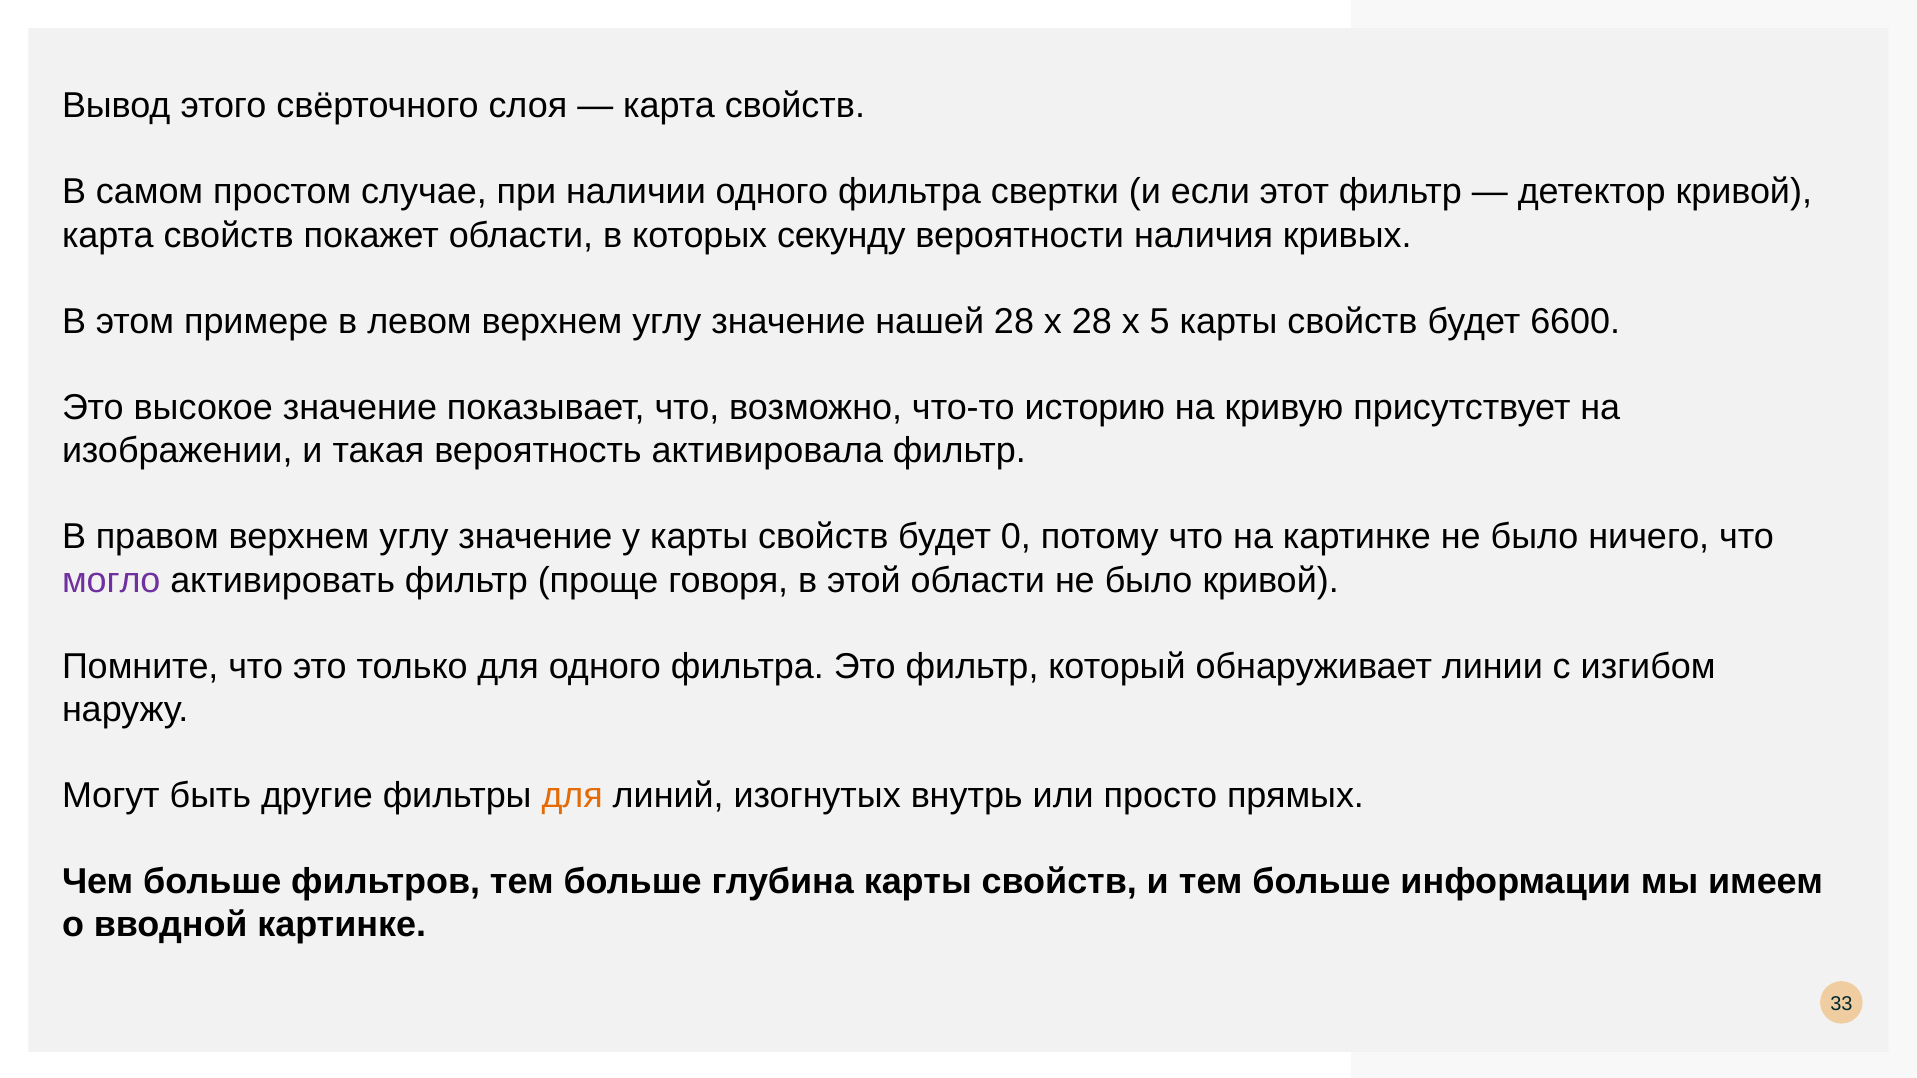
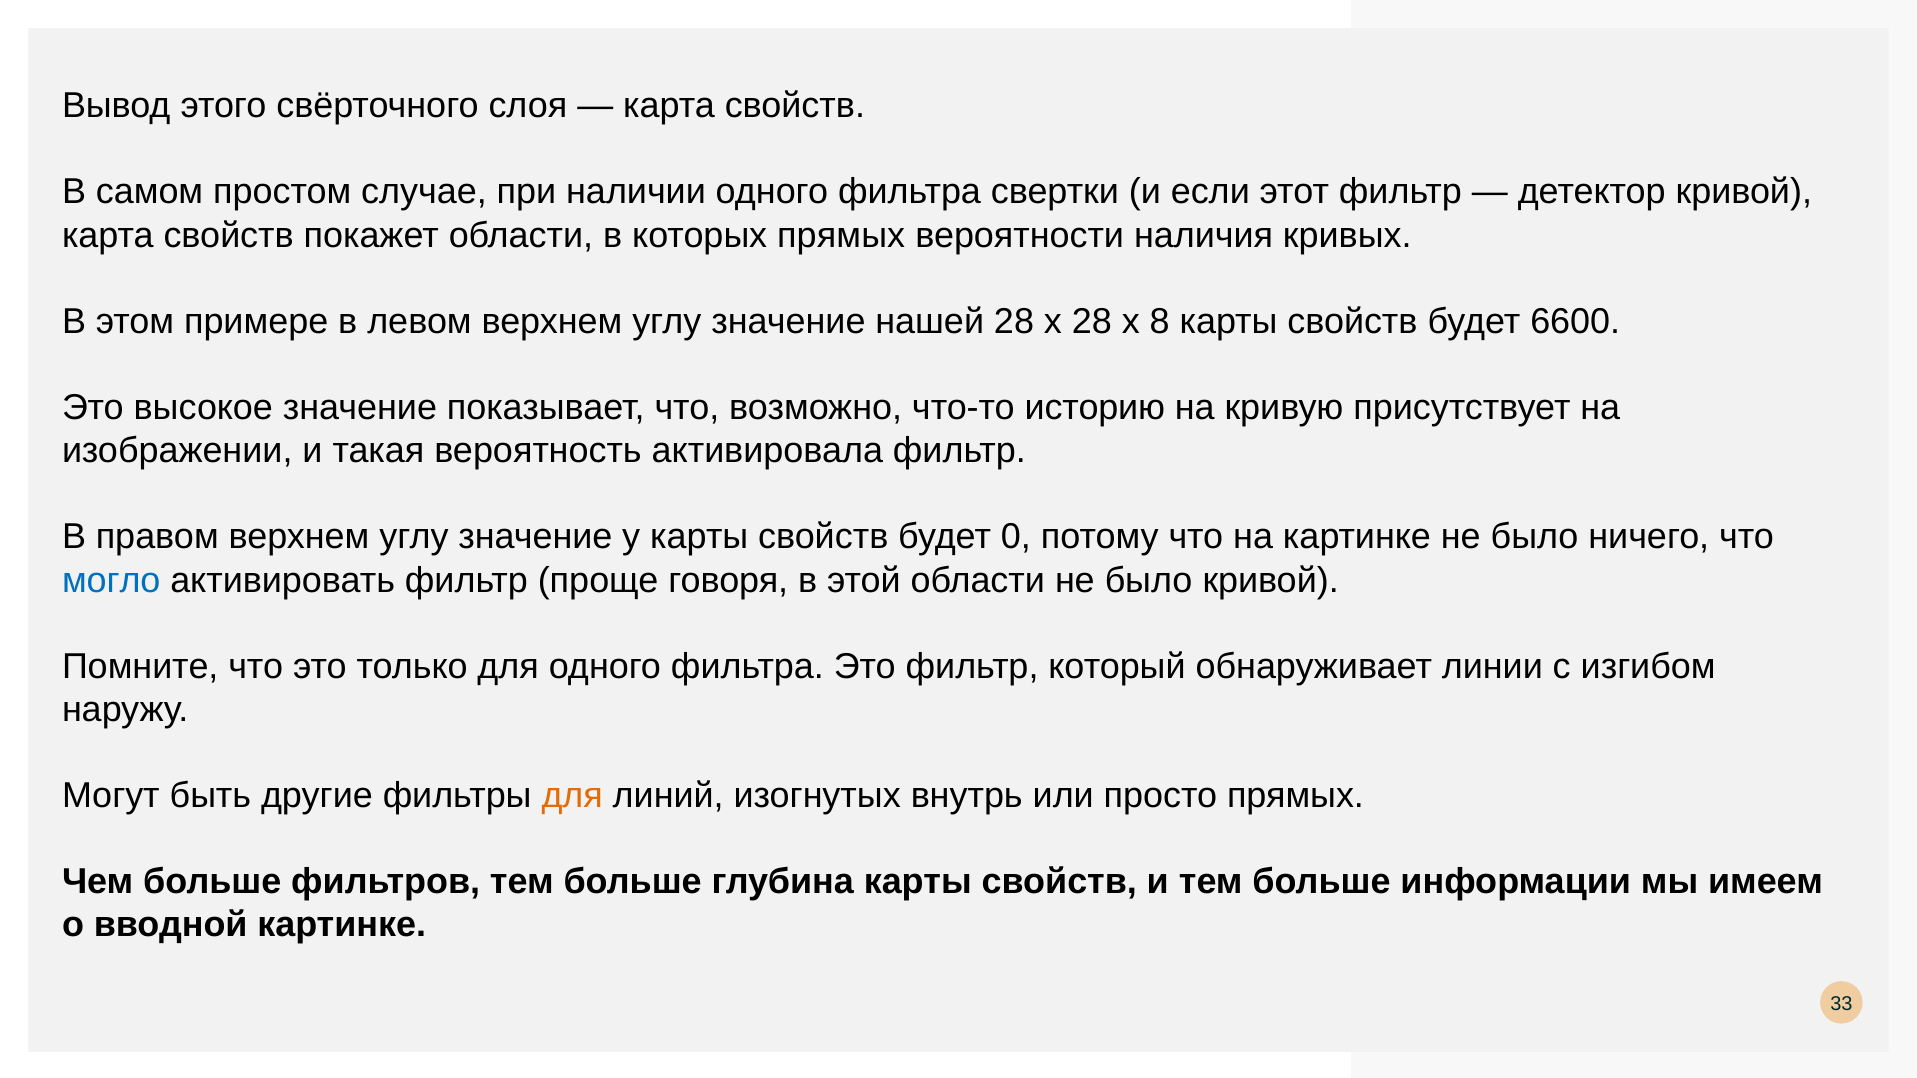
которых секунду: секунду -> прямых
5: 5 -> 8
могло colour: purple -> blue
